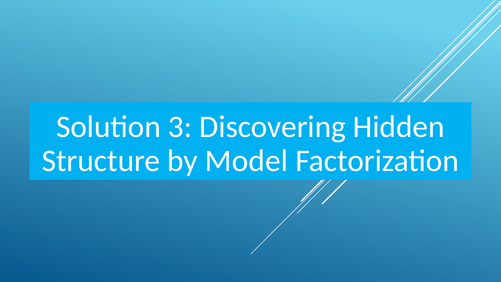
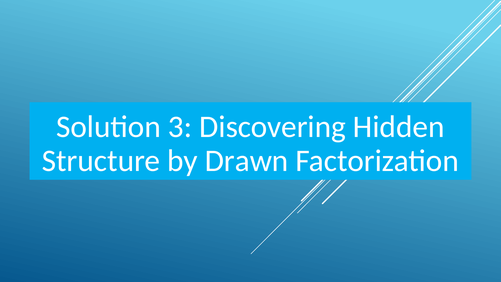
Model: Model -> Drawn
